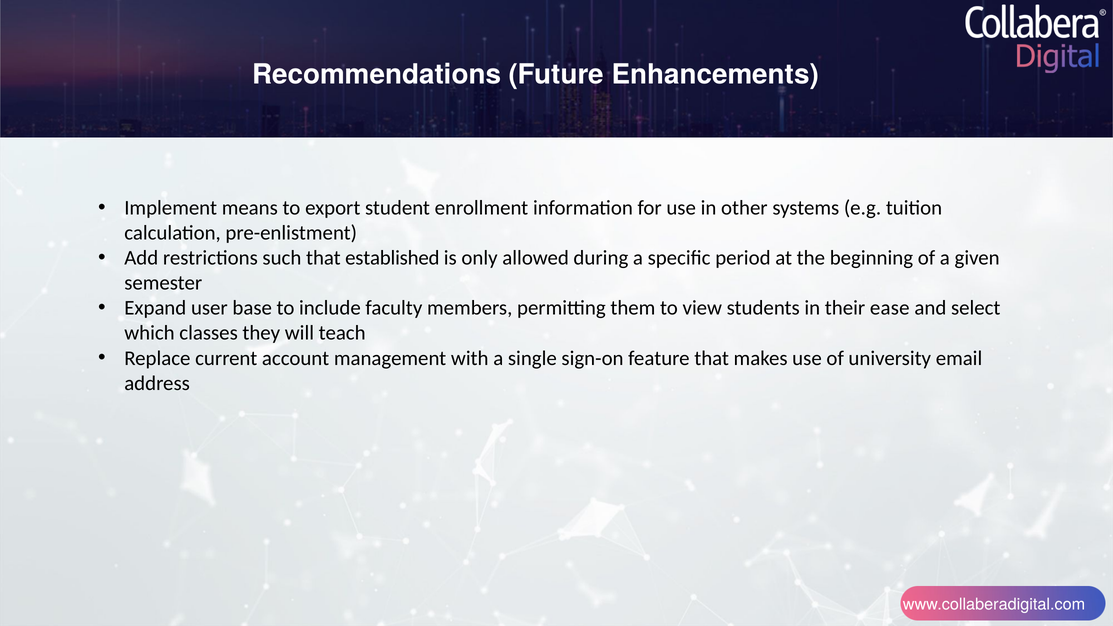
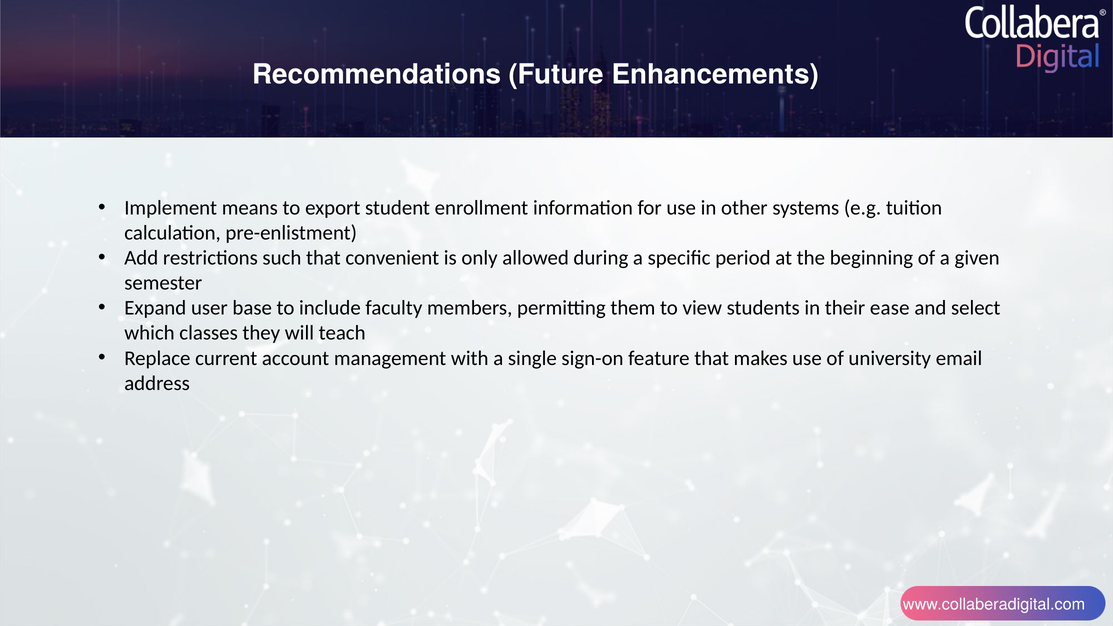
established: established -> convenient
